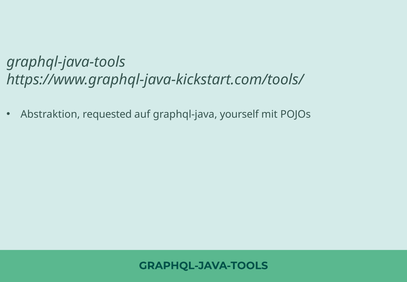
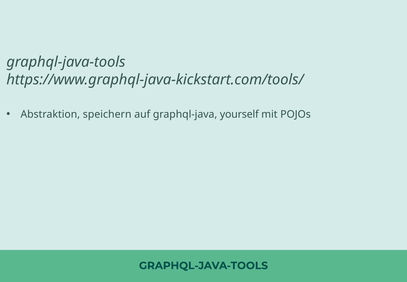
requested: requested -> speichern
